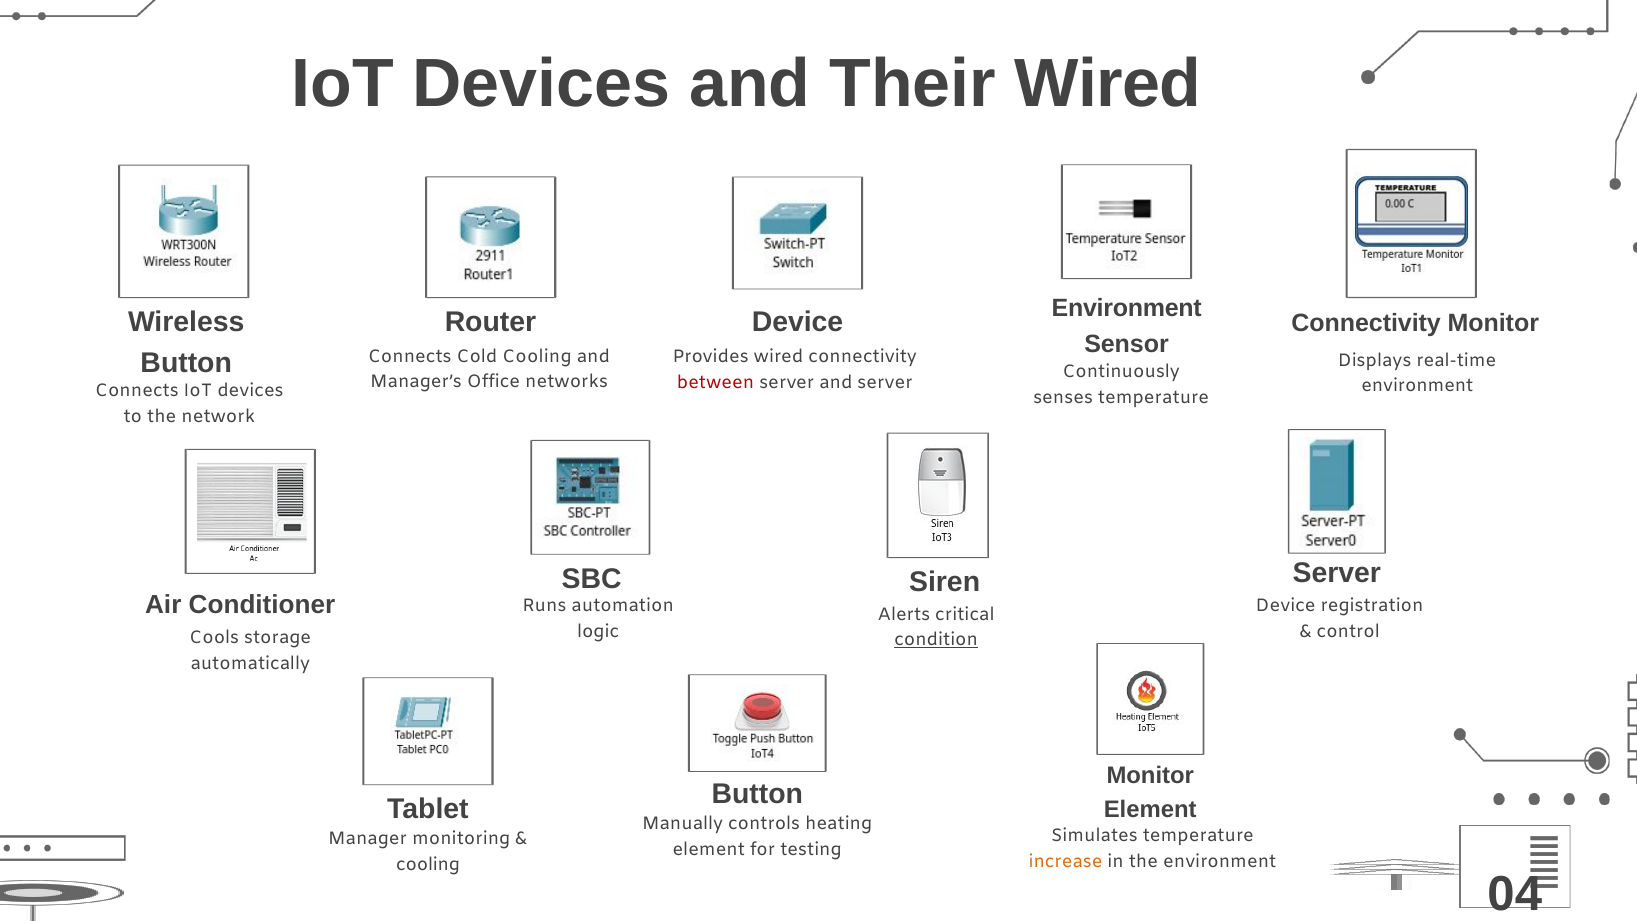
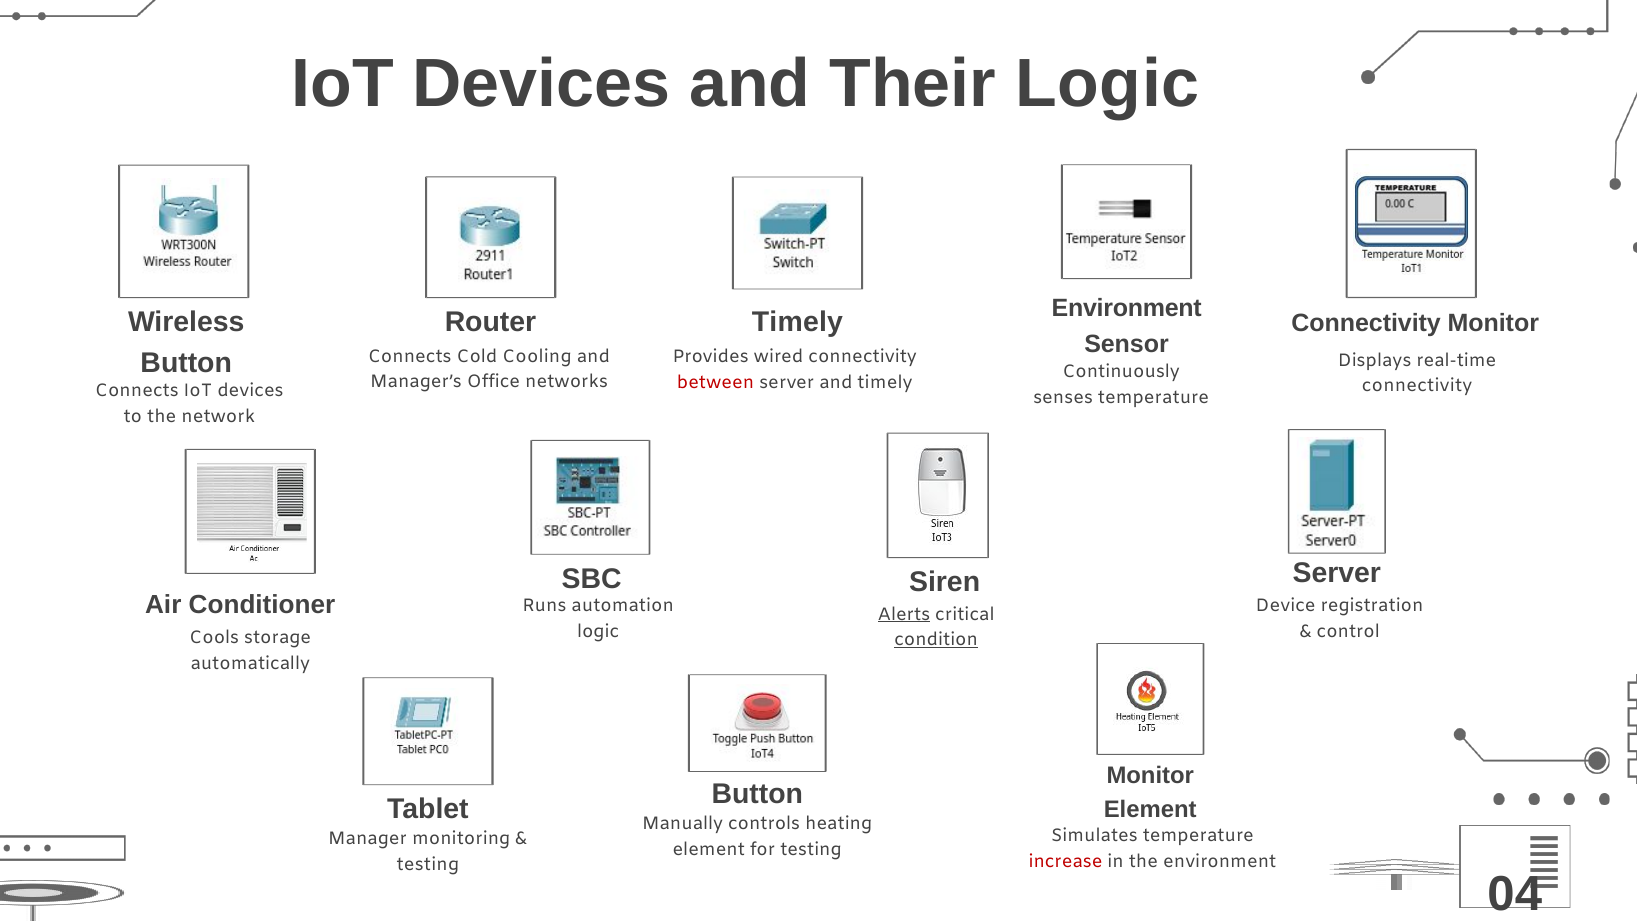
Their Wired: Wired -> Logic
Router Device: Device -> Timely
and server: server -> timely
environment at (1417, 386): environment -> connectivity
Alerts underline: none -> present
increase colour: orange -> red
cooling at (428, 864): cooling -> testing
